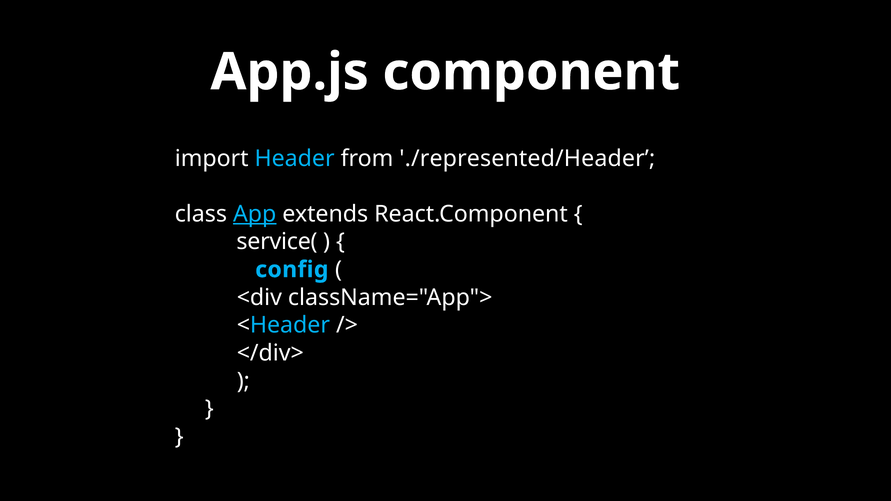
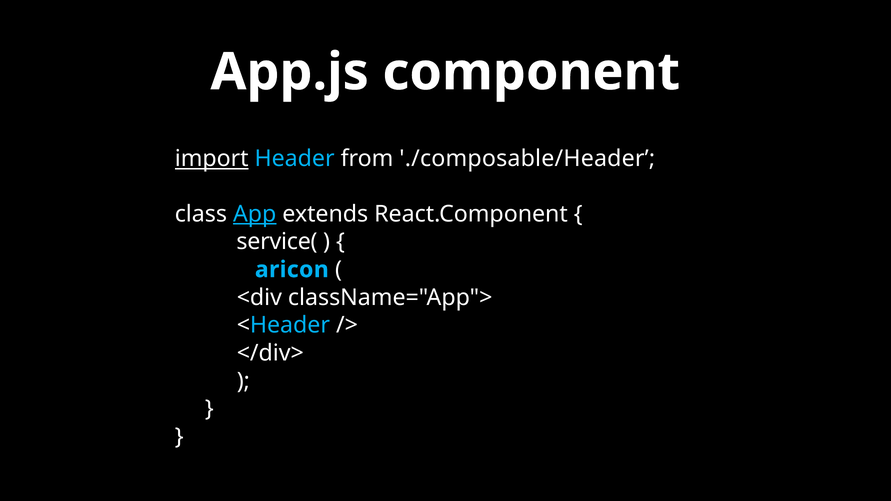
import underline: none -> present
./represented/Header: ./represented/Header -> ./composable/Header
config: config -> aricon
